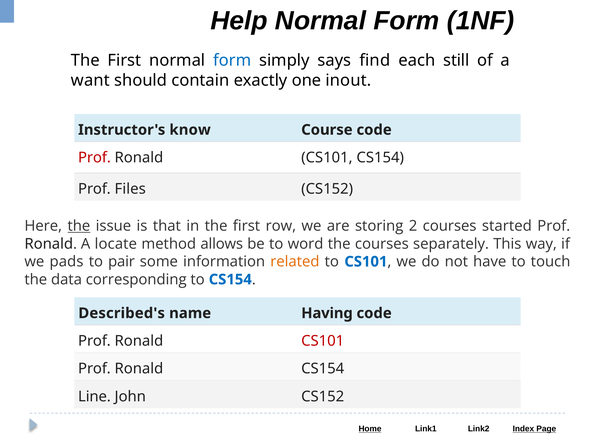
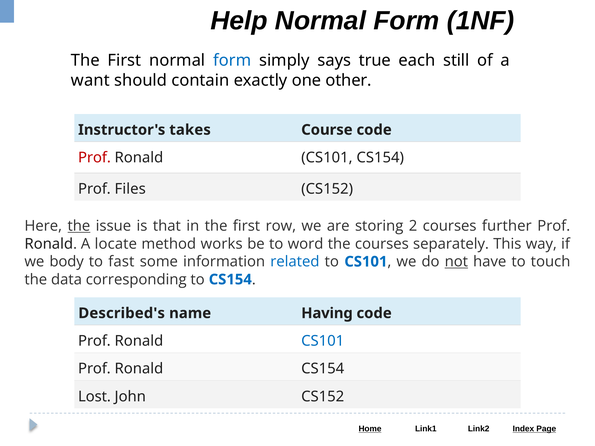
find: find -> true
inout: inout -> other
know: know -> takes
started: started -> further
allows: allows -> works
pads: pads -> body
pair: pair -> fast
related colour: orange -> blue
not underline: none -> present
CS101 at (323, 341) colour: red -> blue
Line: Line -> Lost
